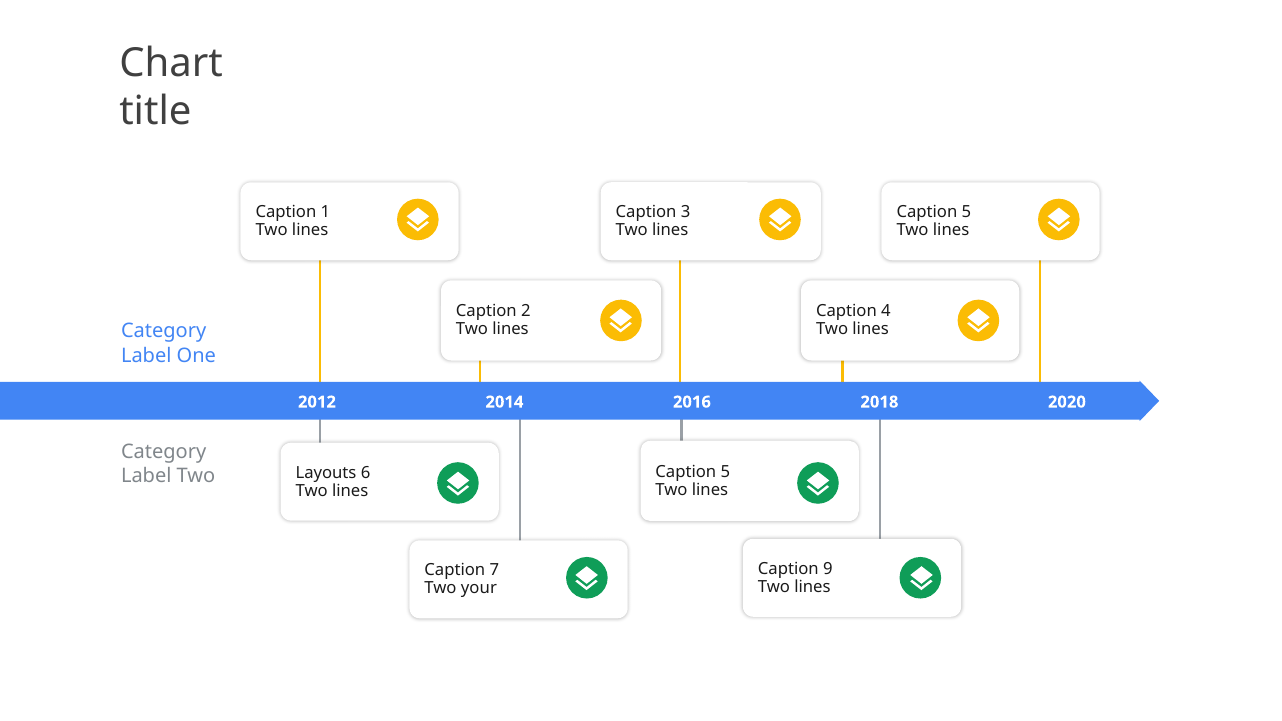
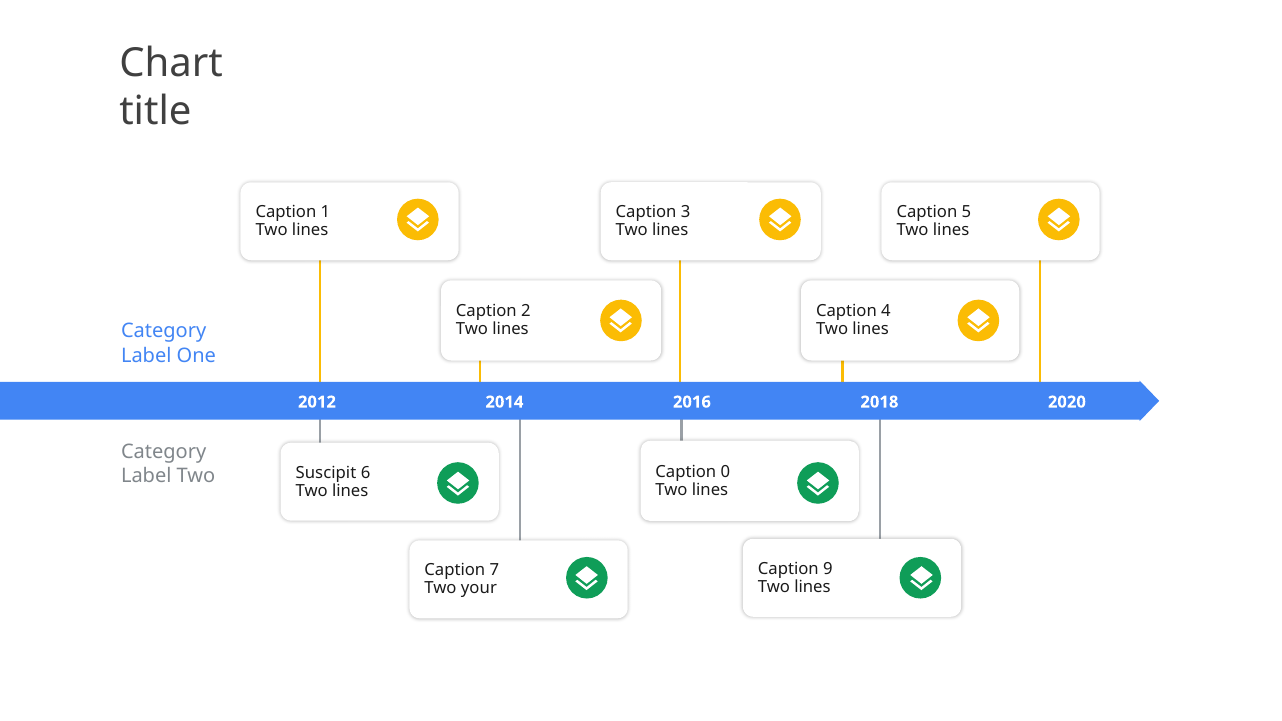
5 at (725, 472): 5 -> 0
Layouts: Layouts -> Suscipit
